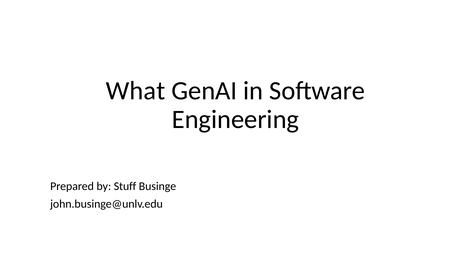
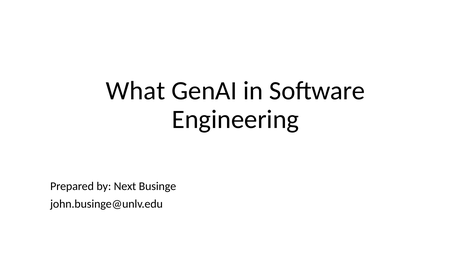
Stuff: Stuff -> Next
